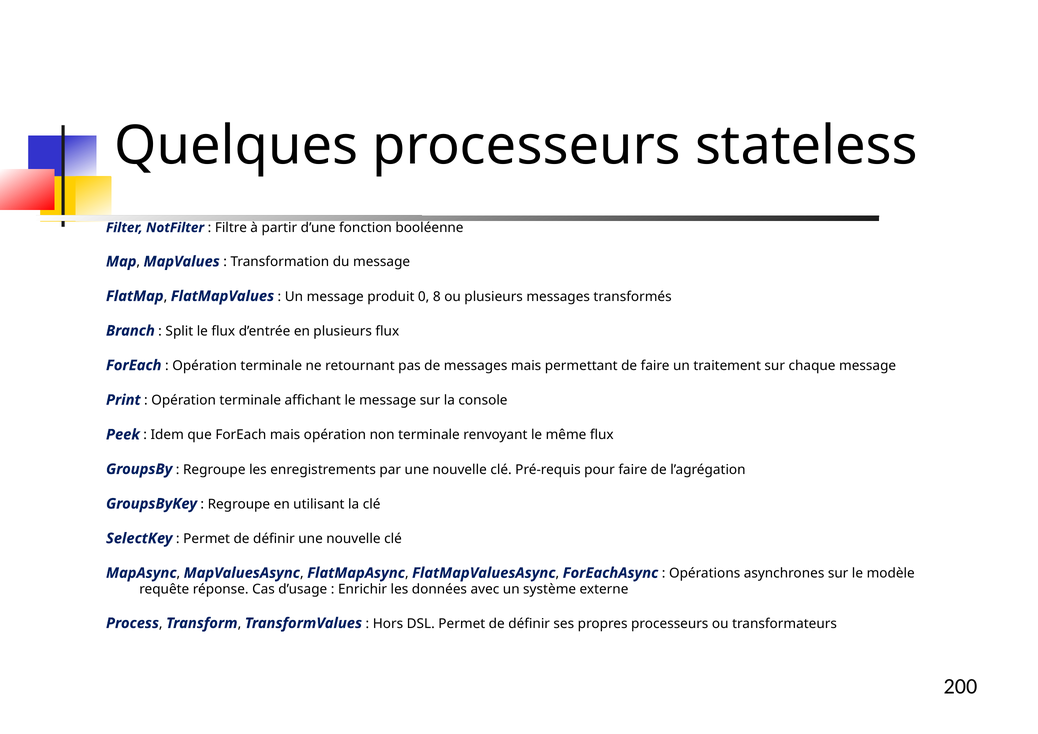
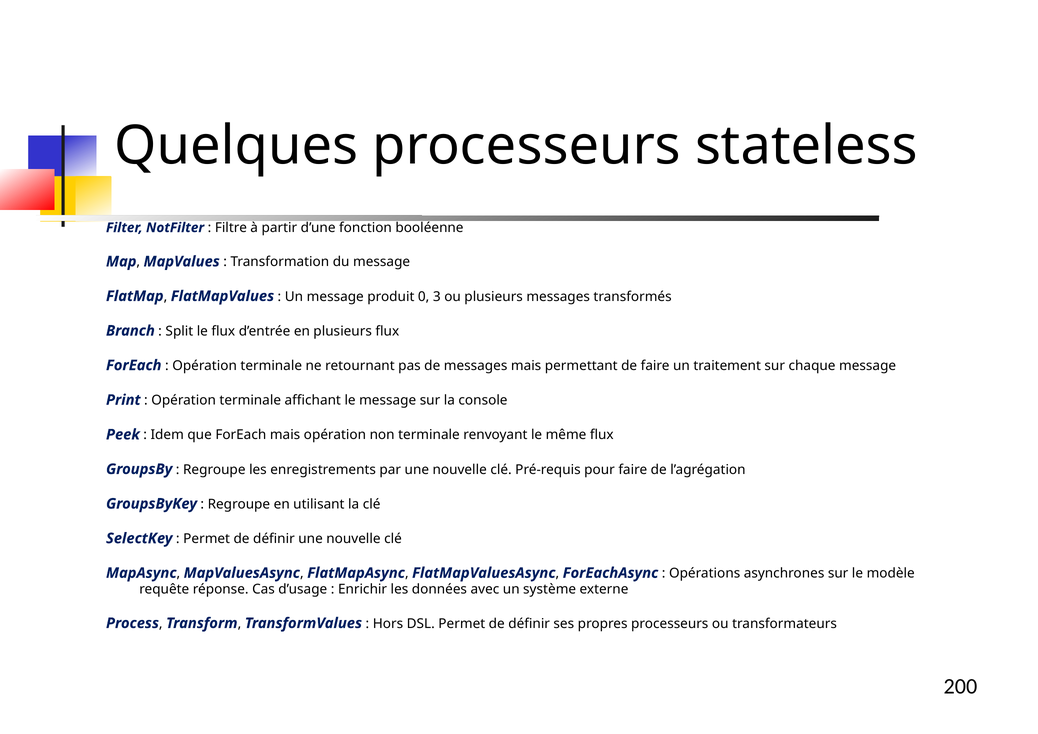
8: 8 -> 3
